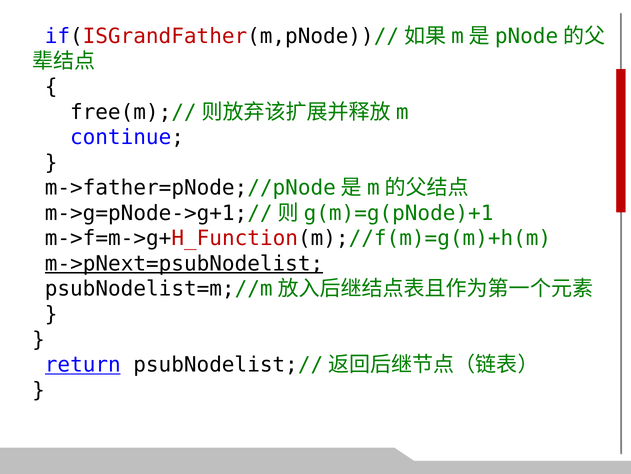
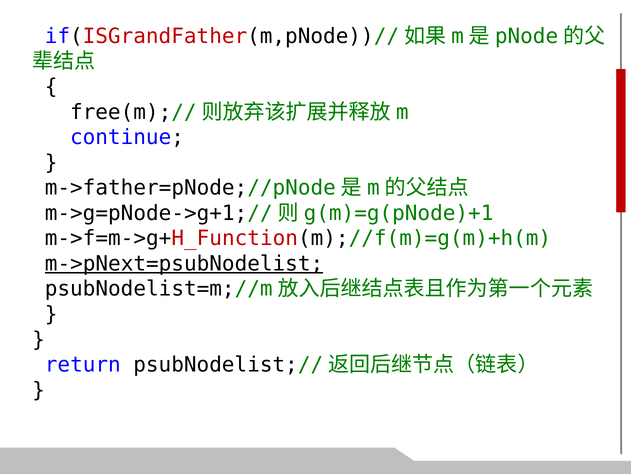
return underline: present -> none
